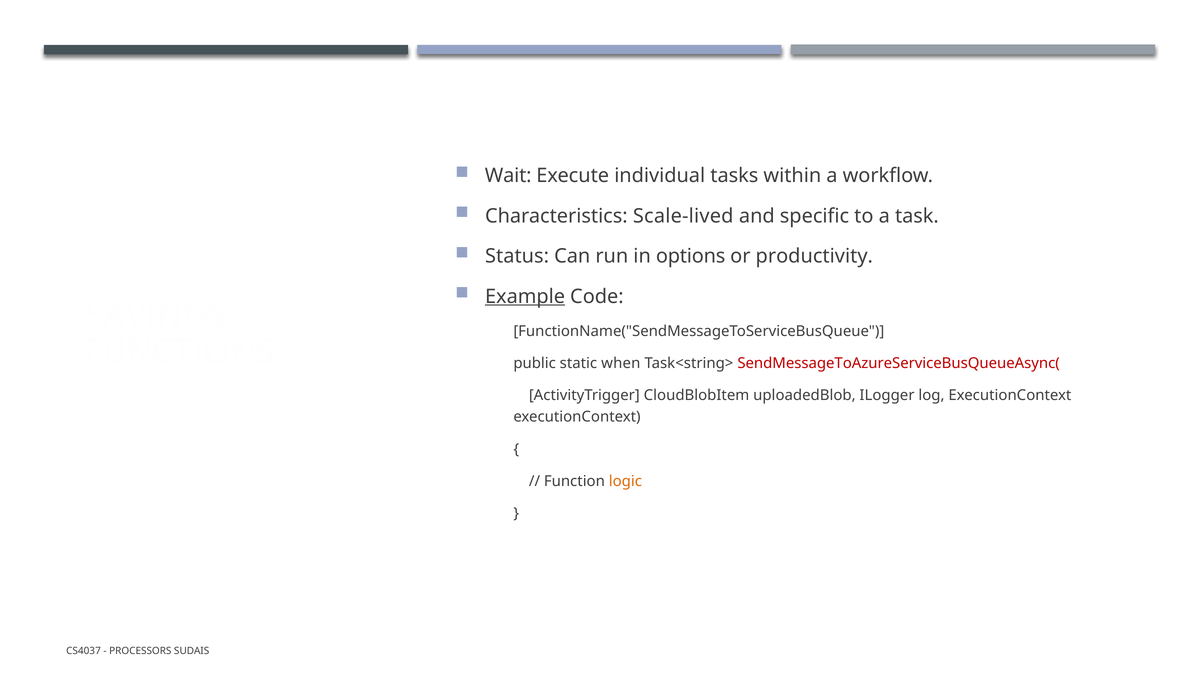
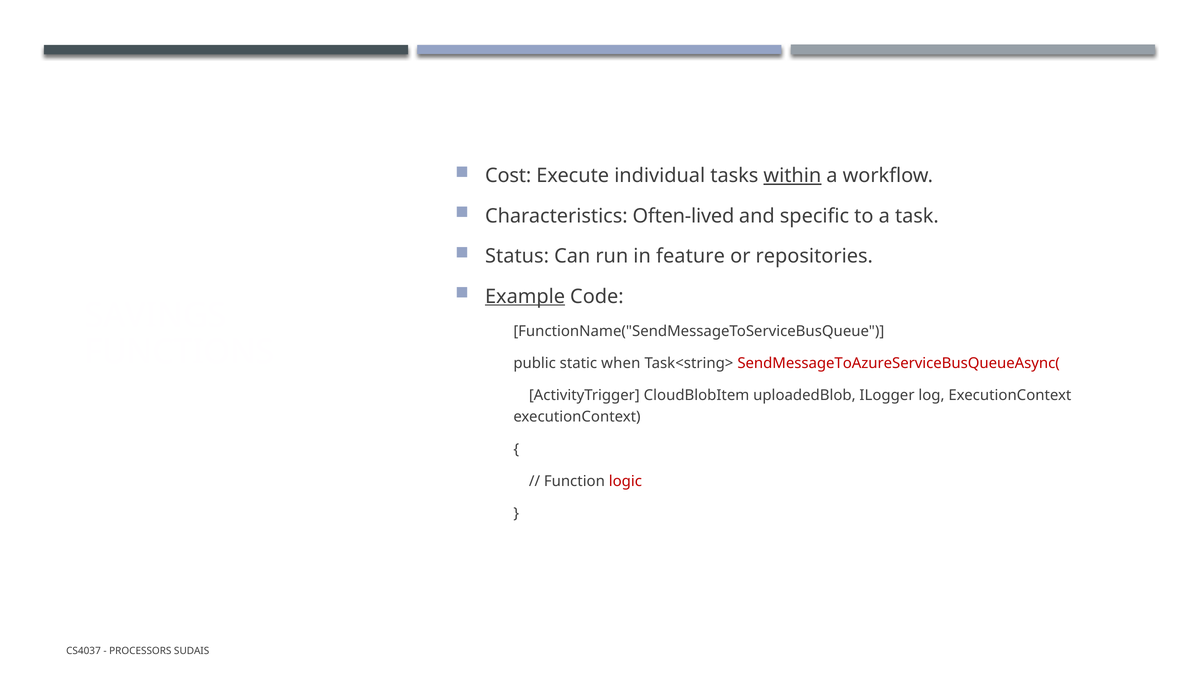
Wait: Wait -> Cost
within underline: none -> present
Scale-lived: Scale-lived -> Often-lived
options: options -> feature
productivity: productivity -> repositories
logic colour: orange -> red
